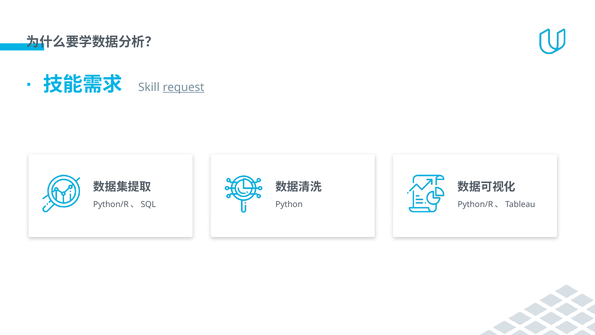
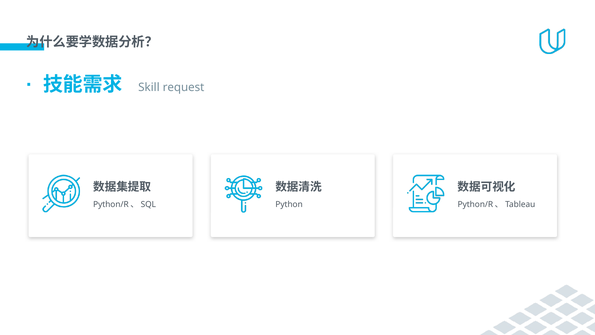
request underline: present -> none
